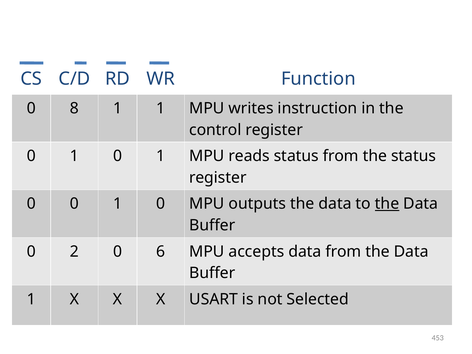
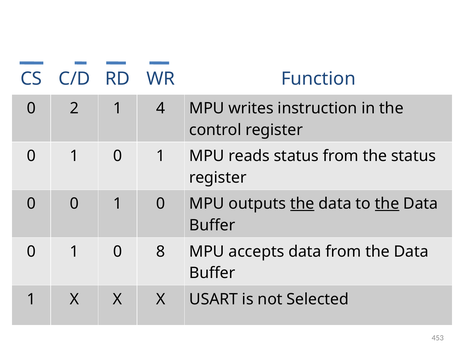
8: 8 -> 2
1 1: 1 -> 4
the at (302, 204) underline: none -> present
2 at (74, 252): 2 -> 1
6: 6 -> 8
